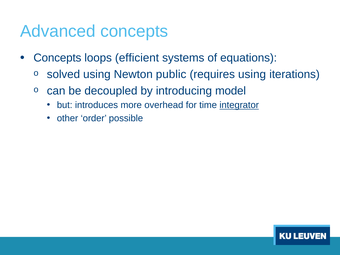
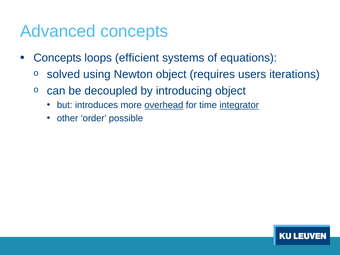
Newton public: public -> object
requires using: using -> users
introducing model: model -> object
overhead underline: none -> present
